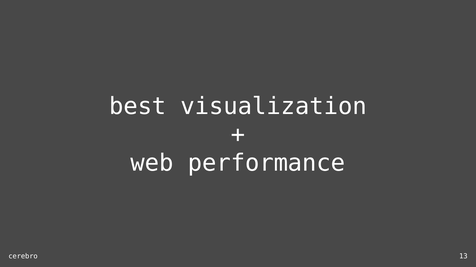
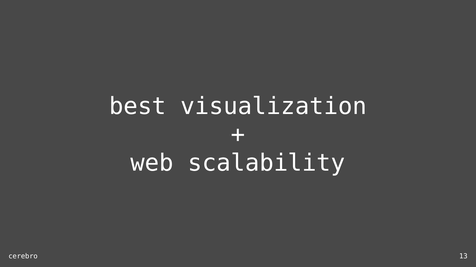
performance: performance -> scalability
